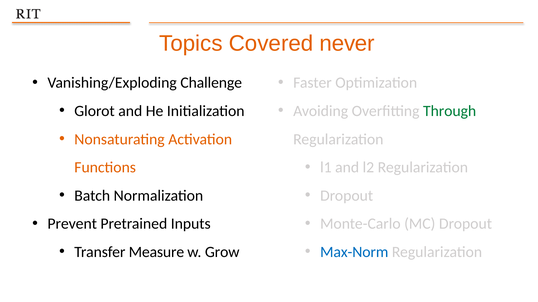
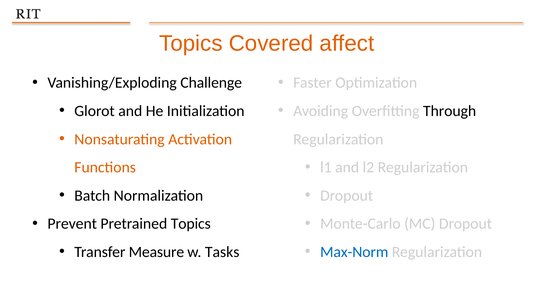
never: never -> affect
Through colour: green -> black
Pretrained Inputs: Inputs -> Topics
Grow: Grow -> Tasks
